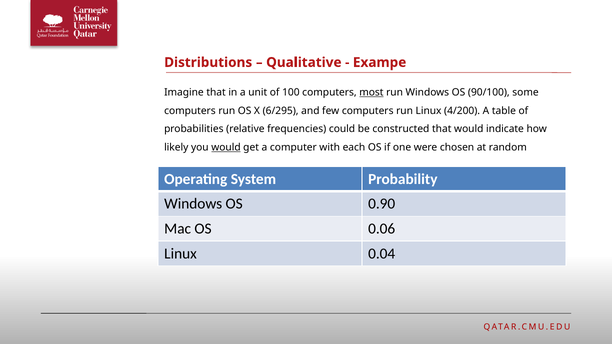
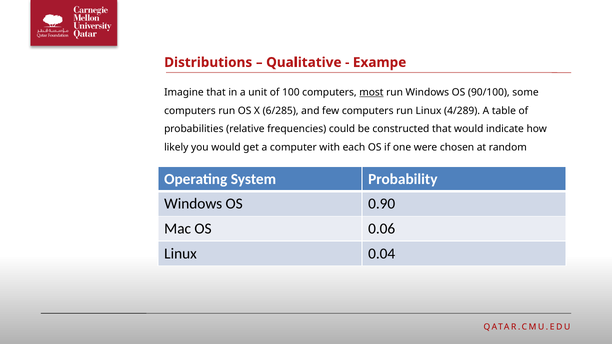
6/295: 6/295 -> 6/285
4/200: 4/200 -> 4/289
would at (226, 148) underline: present -> none
